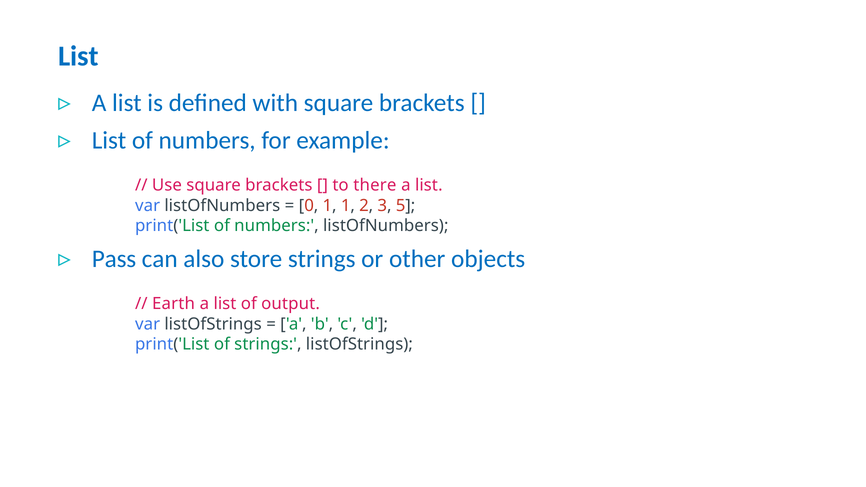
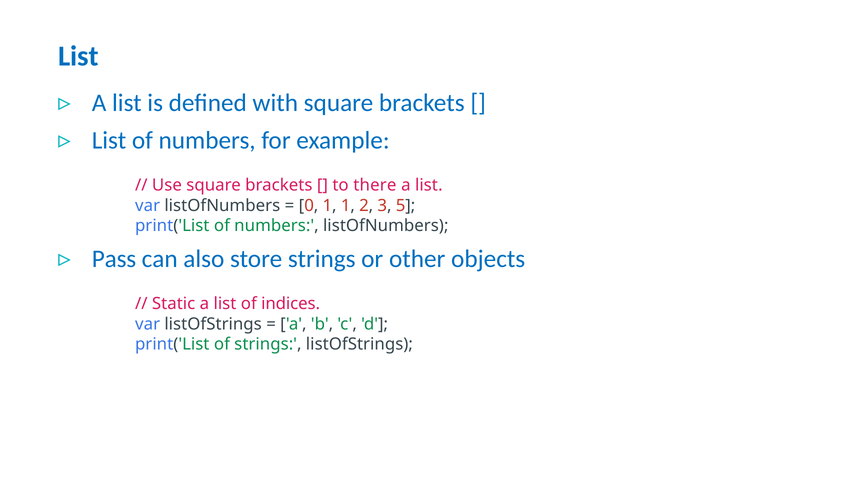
Earth: Earth -> Static
output: output -> indices
